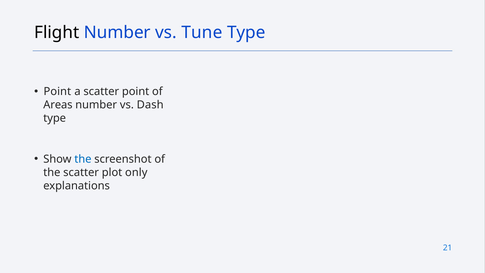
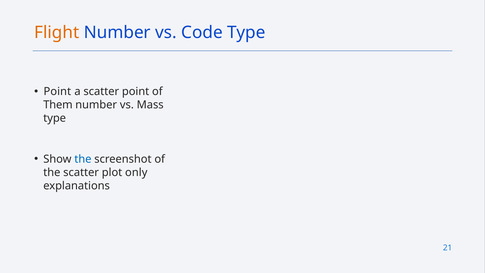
Flight colour: black -> orange
Tune: Tune -> Code
Areas: Areas -> Them
Dash: Dash -> Mass
